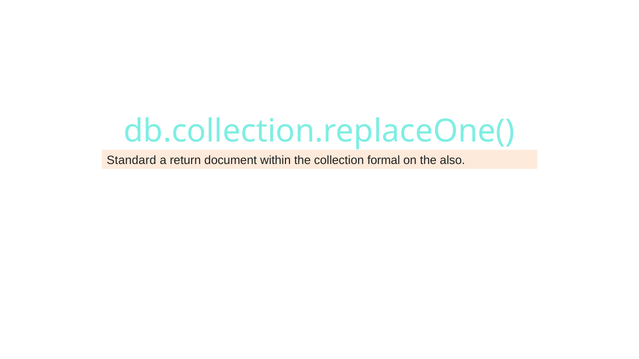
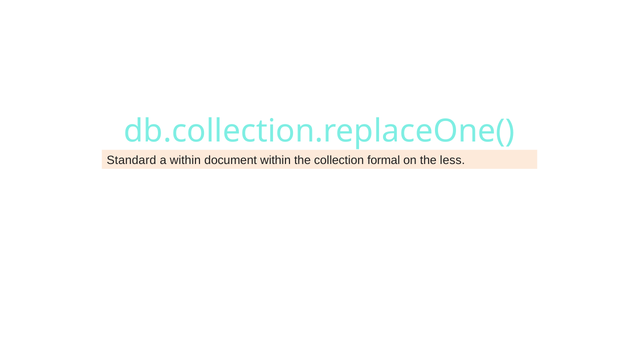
a return: return -> within
also: also -> less
